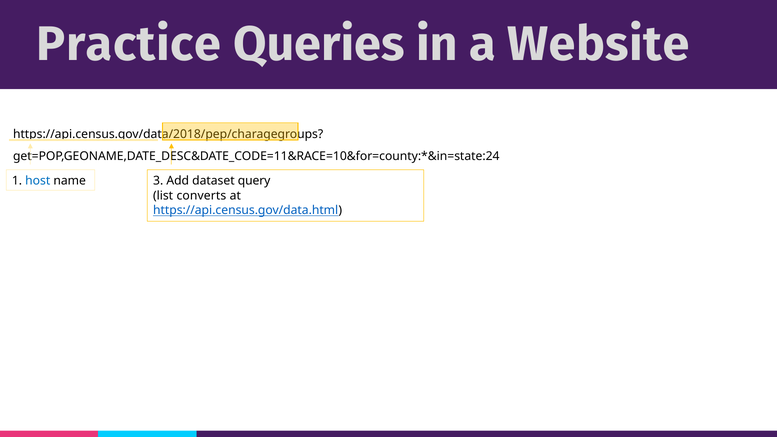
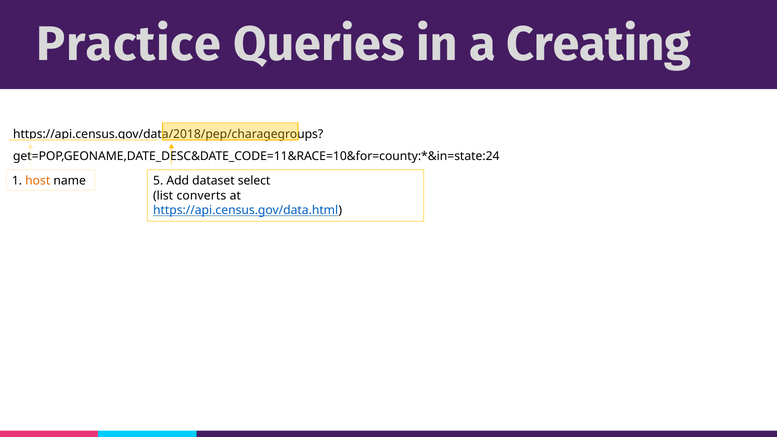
Website: Website -> Creating
host colour: blue -> orange
3: 3 -> 5
query: query -> select
